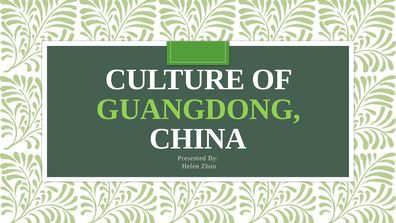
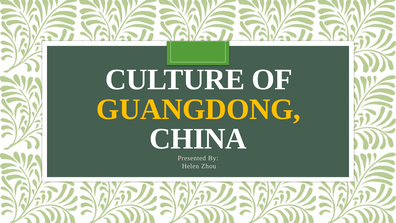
GUANGDONG colour: light green -> yellow
